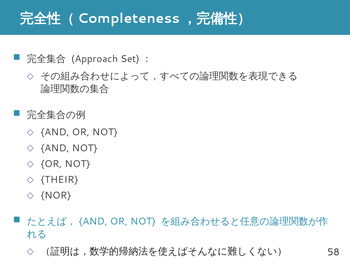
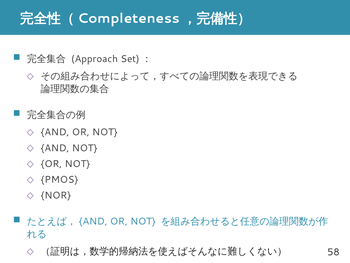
THEIR: THEIR -> PMOS
